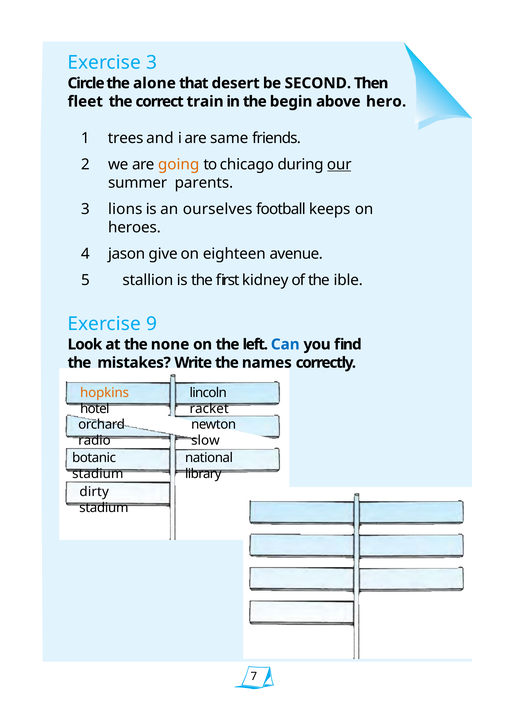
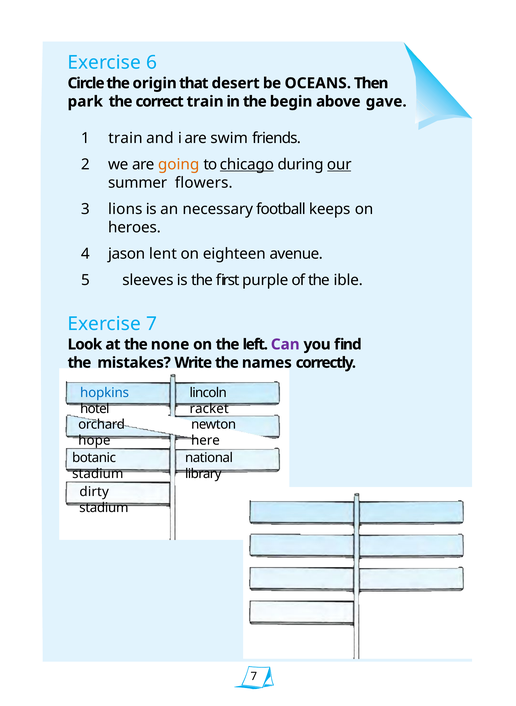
Exercise 3: 3 -> 6
alone: alone -> origin
SECOND: SECOND -> OCEANS
fleet: fleet -> park
hero: hero -> gave
1 trees: trees -> train
same: same -> swim
chicago underline: none -> present
parents: parents -> flowers
ourselves: ourselves -> necessary
give: give -> lent
stallion: stallion -> sleeves
kidney: kidney -> purple
Exercise 9: 9 -> 7
Can colour: blue -> purple
hopkins colour: orange -> blue
radio: radio -> hope
slow: slow -> here
